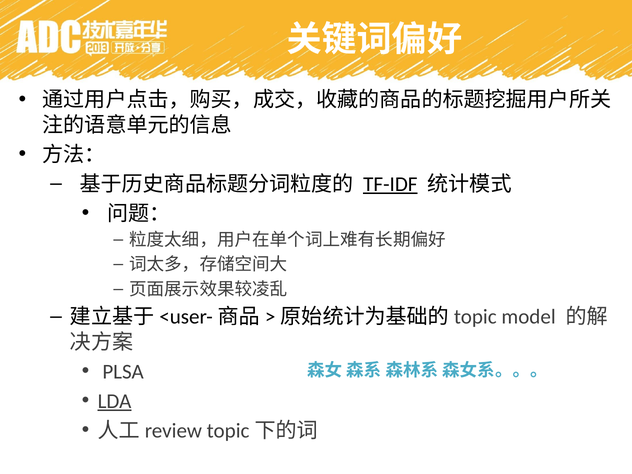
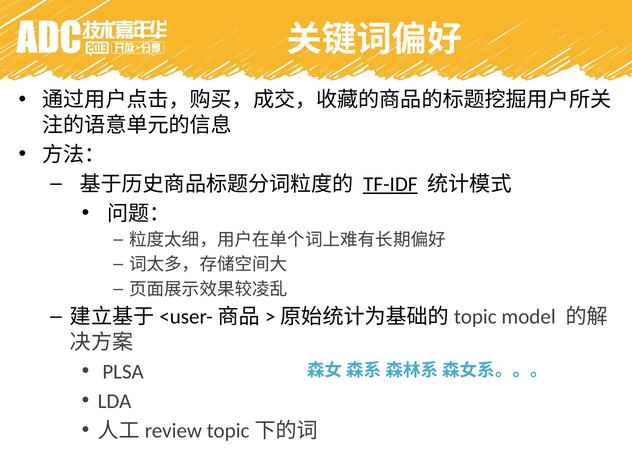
LDA underline: present -> none
